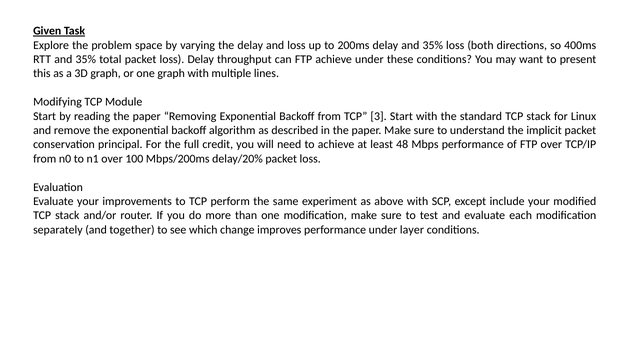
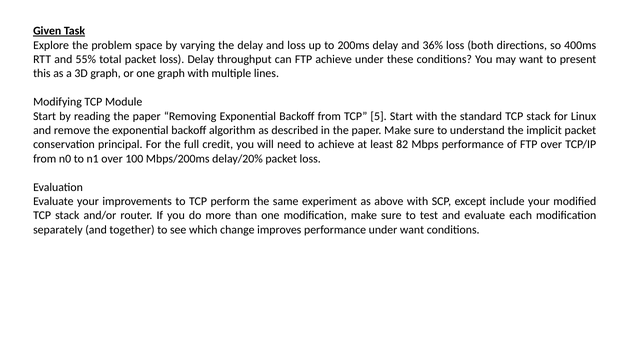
delay and 35%: 35% -> 36%
RTT and 35%: 35% -> 55%
3: 3 -> 5
48: 48 -> 82
under layer: layer -> want
